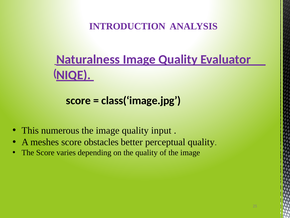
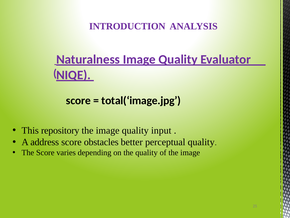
class(‘image.jpg: class(‘image.jpg -> total(‘image.jpg
numerous: numerous -> repository
meshes: meshes -> address
